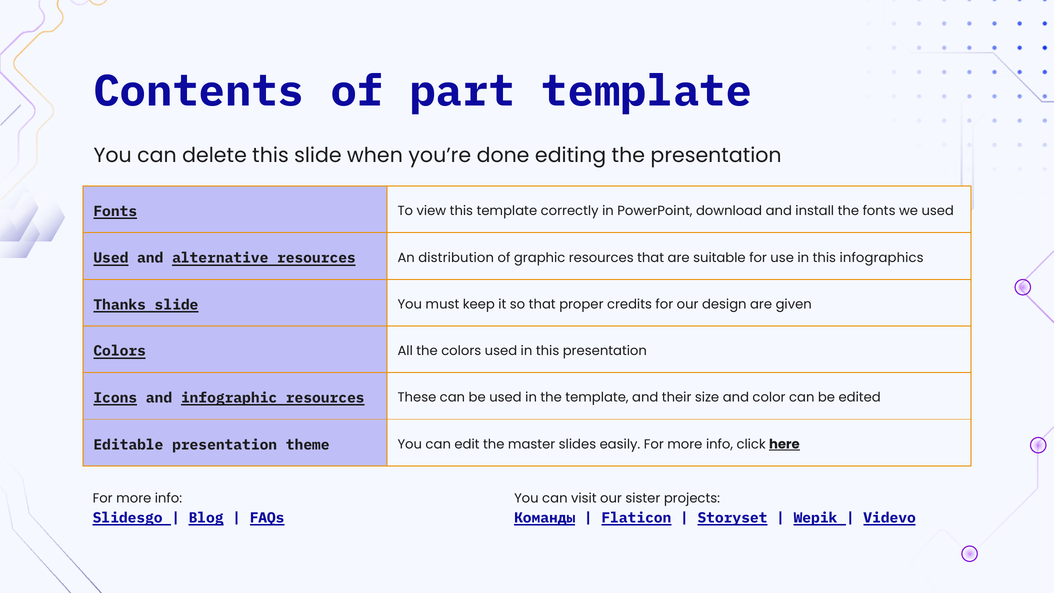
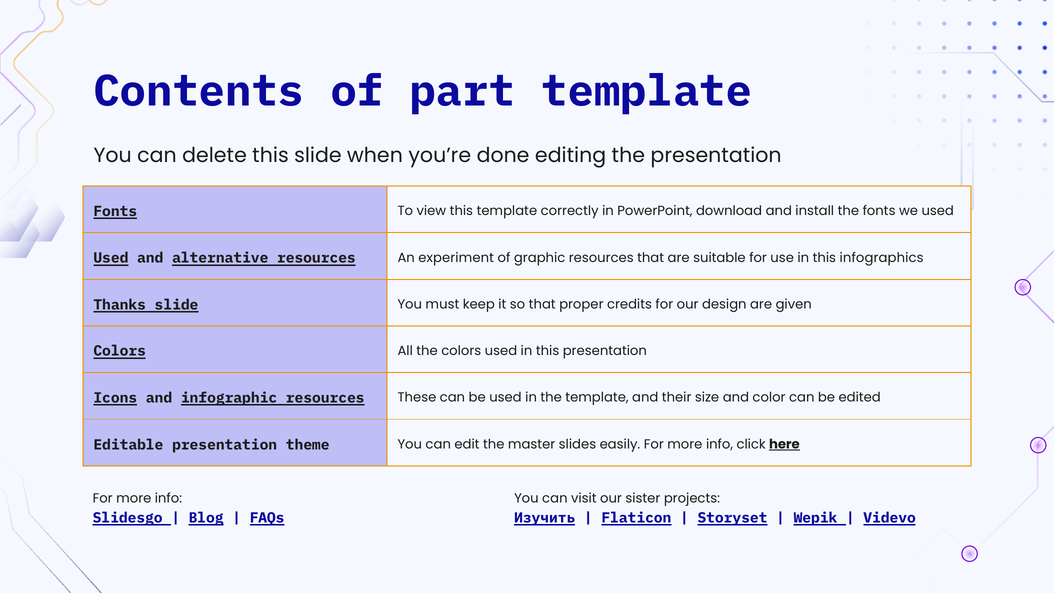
distribution: distribution -> experiment
Команды: Команды -> Изучить
